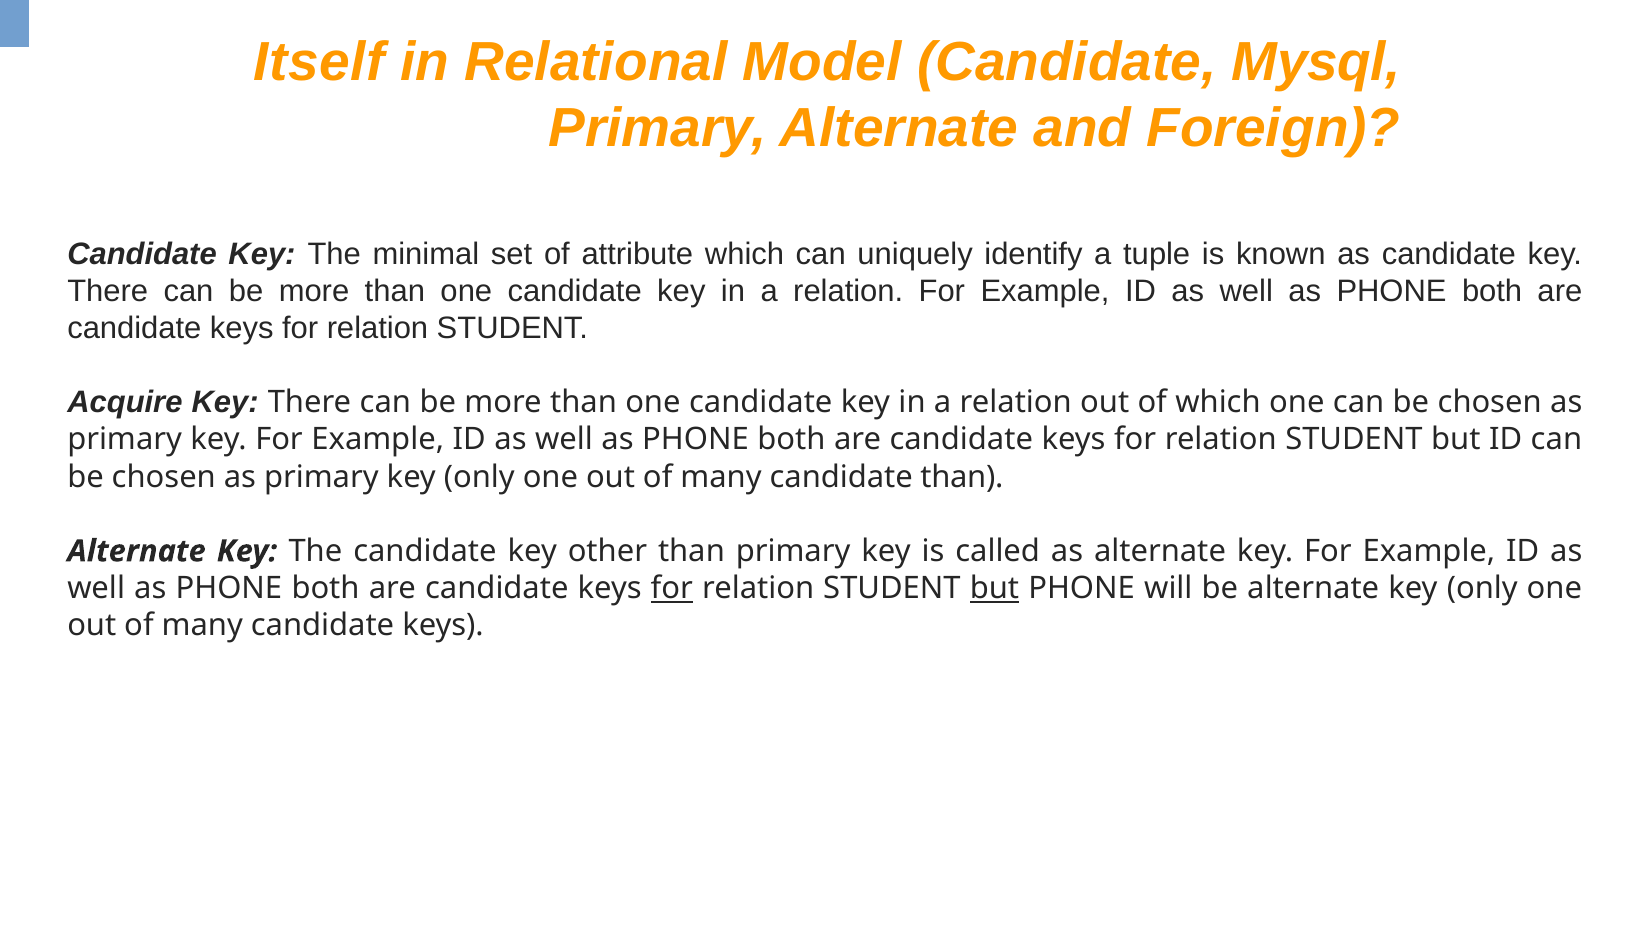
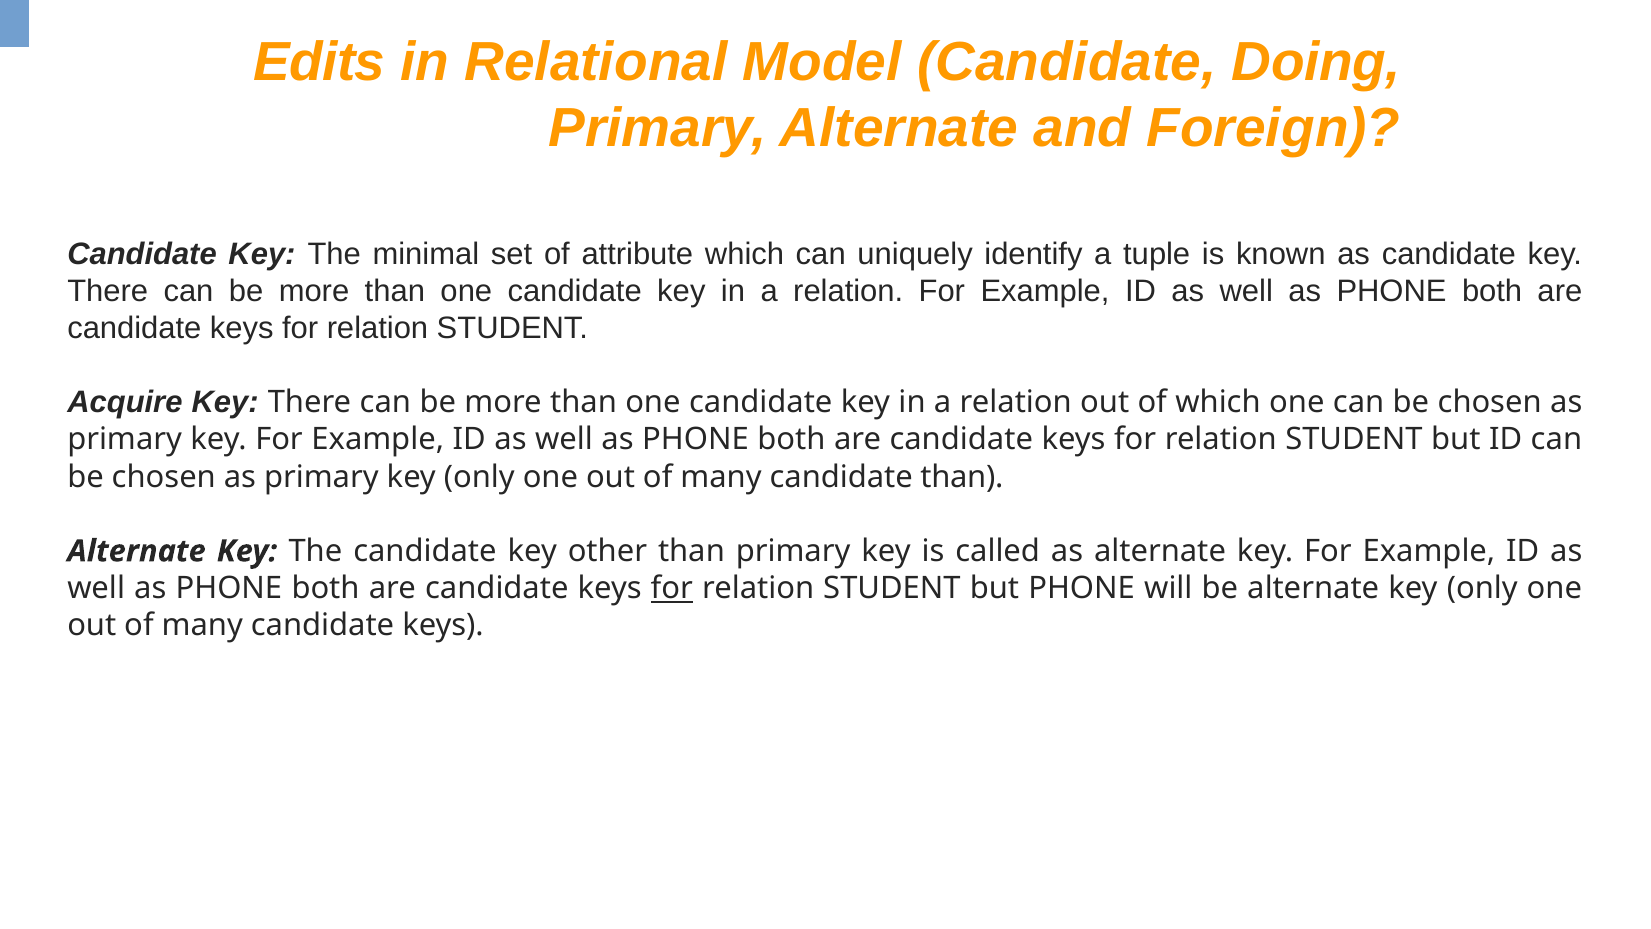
Itself: Itself -> Edits
Mysql: Mysql -> Doing
but at (994, 588) underline: present -> none
